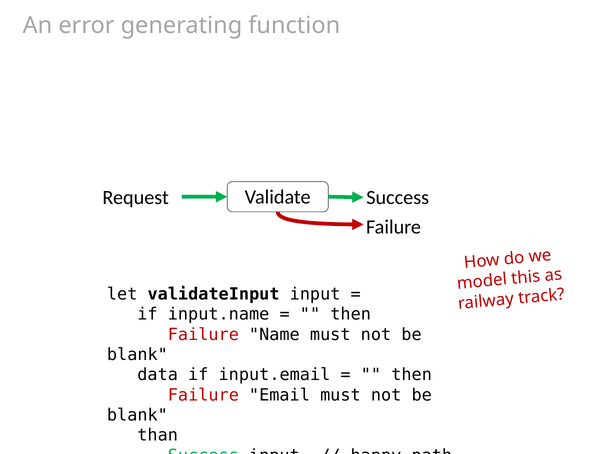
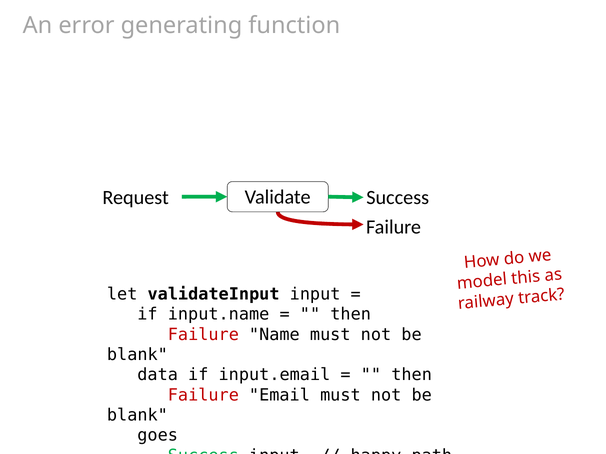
than: than -> goes
